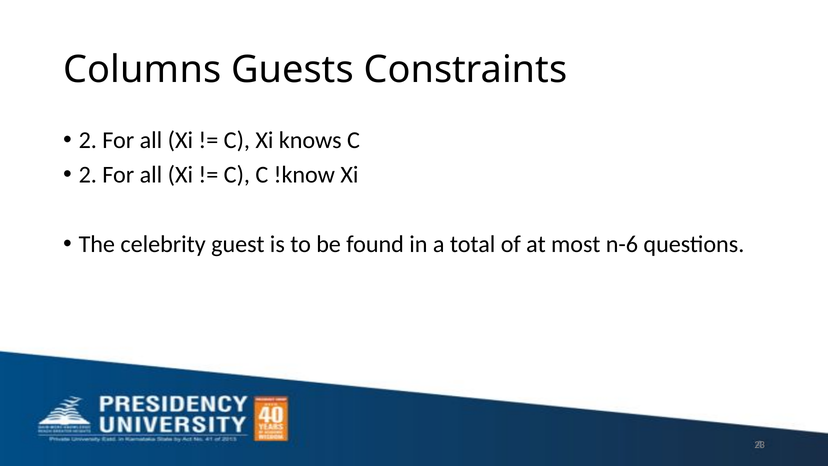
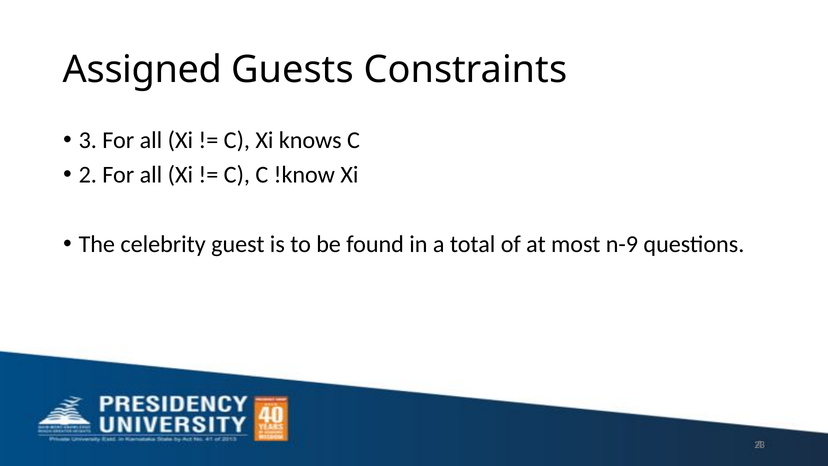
Columns: Columns -> Assigned
2 at (88, 140): 2 -> 3
n-6: n-6 -> n-9
